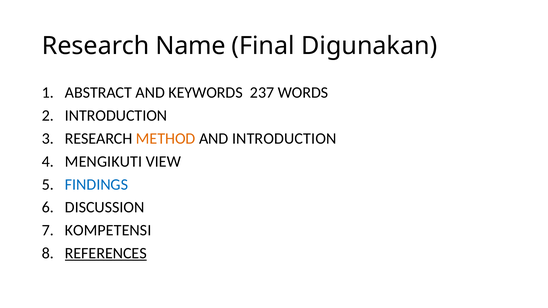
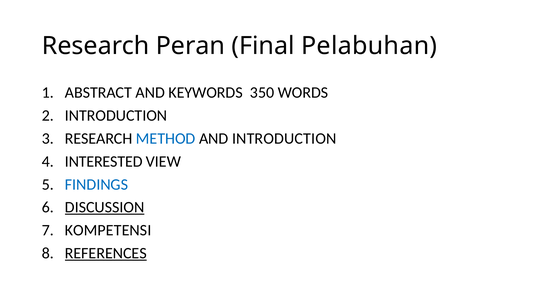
Name: Name -> Peran
Digunakan: Digunakan -> Pelabuhan
237: 237 -> 350
METHOD colour: orange -> blue
MENGIKUTI: MENGIKUTI -> INTERESTED
DISCUSSION underline: none -> present
